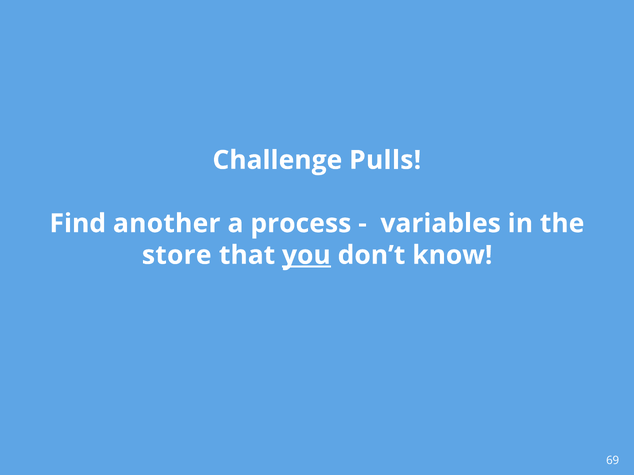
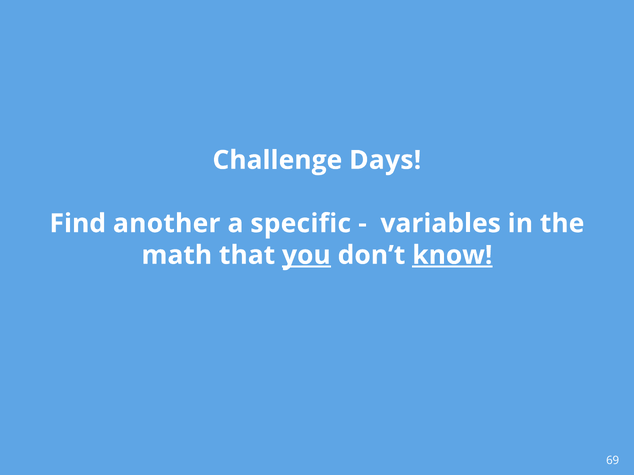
Pulls: Pulls -> Days
process: process -> specific
store: store -> math
know underline: none -> present
